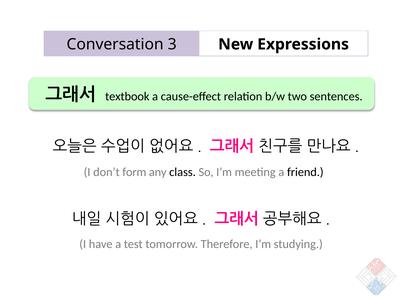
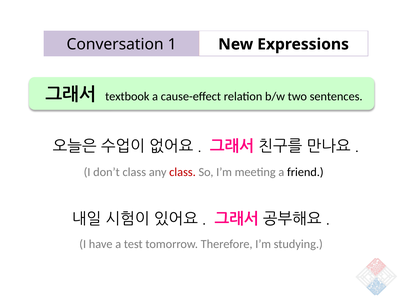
3: 3 -> 1
don’t form: form -> class
class at (183, 173) colour: black -> red
